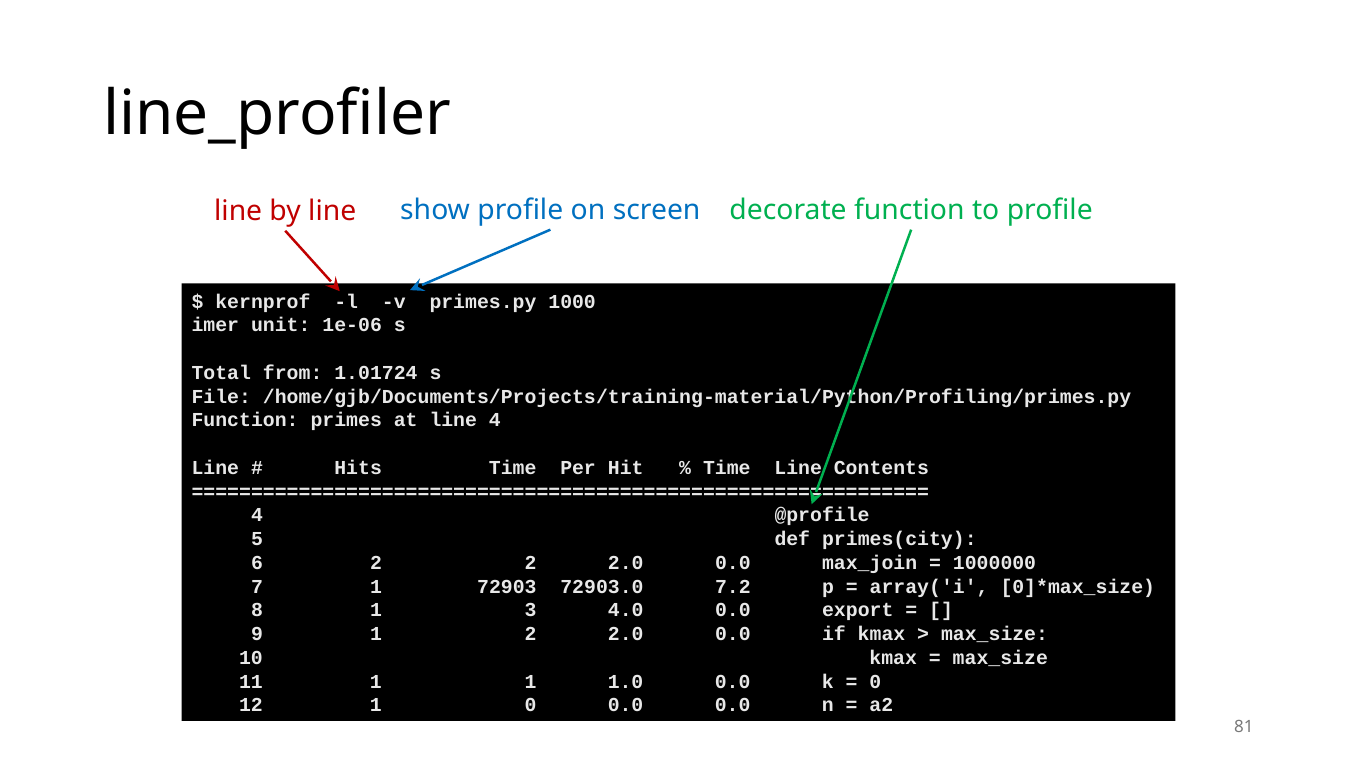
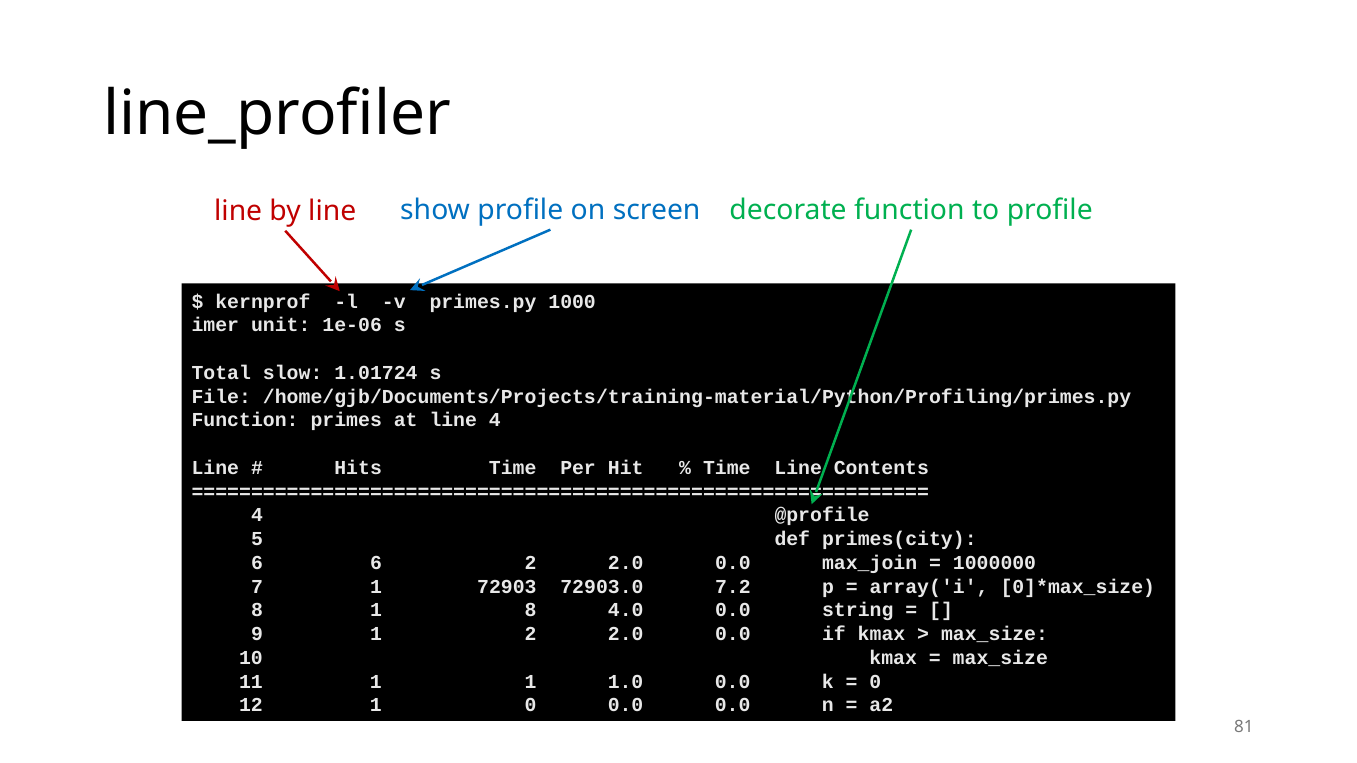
from: from -> slow
6 2: 2 -> 6
1 3: 3 -> 8
export: export -> string
